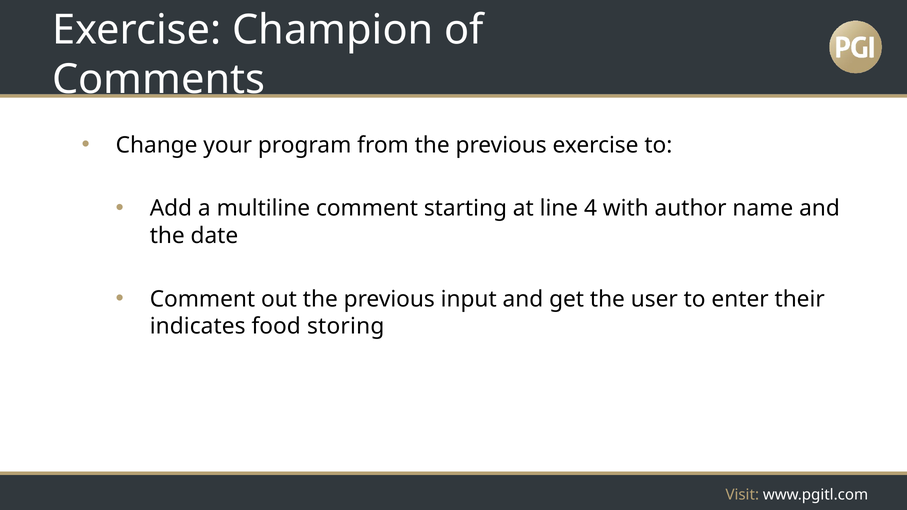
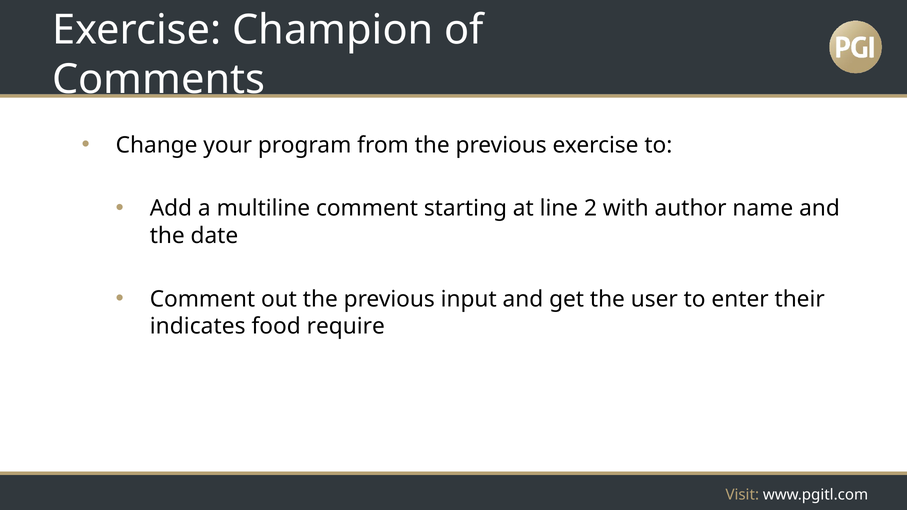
4: 4 -> 2
storing: storing -> require
